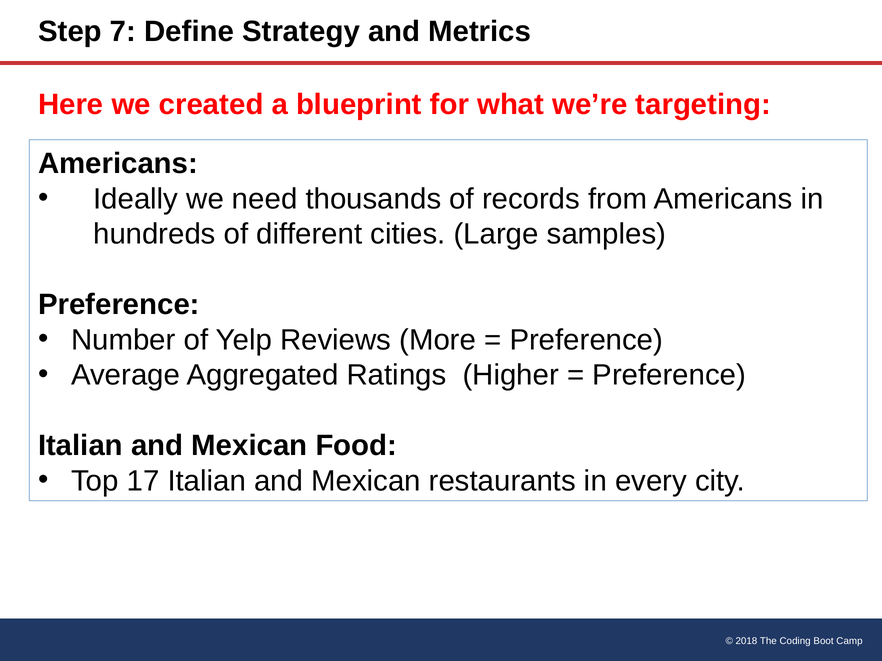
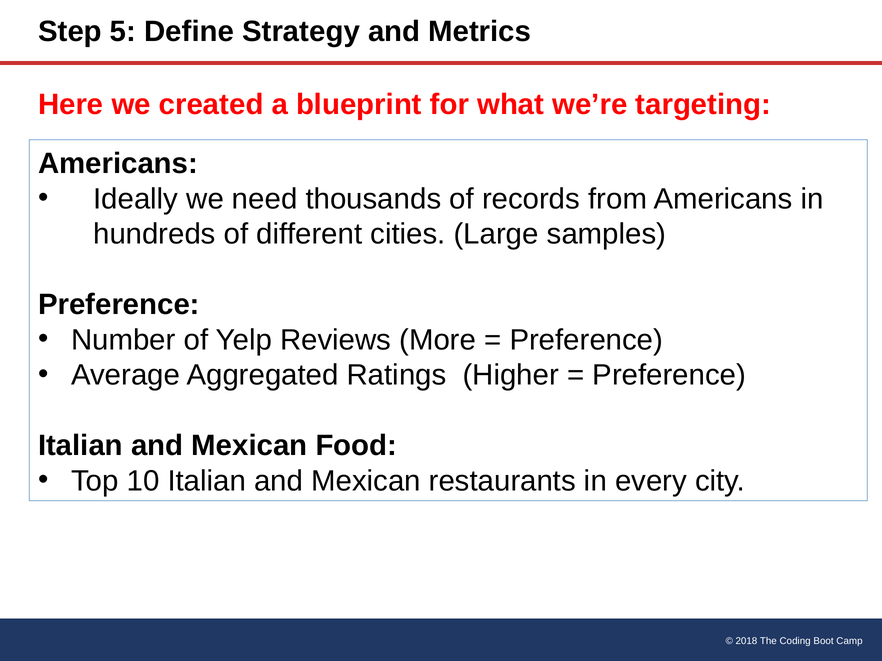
7: 7 -> 5
17: 17 -> 10
